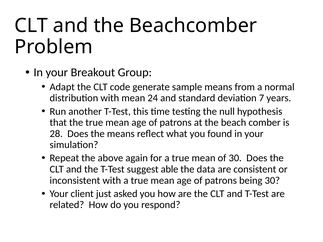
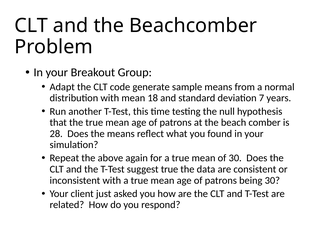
24: 24 -> 18
suggest able: able -> true
